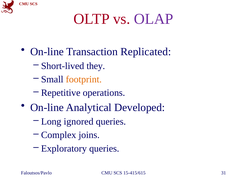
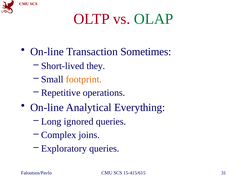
OLAP colour: purple -> green
Replicated: Replicated -> Sometimes
Developed: Developed -> Everything
